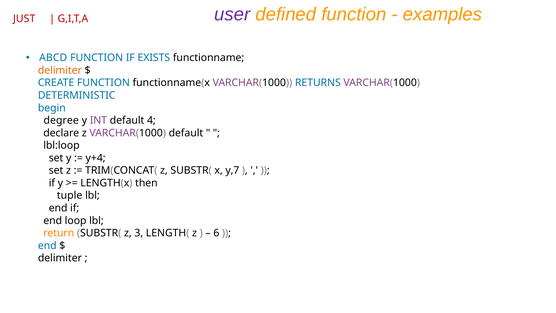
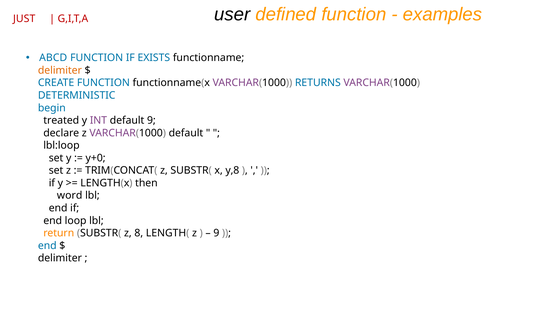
user colour: purple -> black
degree: degree -> treated
default 4: 4 -> 9
y+4: y+4 -> y+0
y,7: y,7 -> y,8
tuple: tuple -> word
3: 3 -> 8
6 at (216, 233): 6 -> 9
